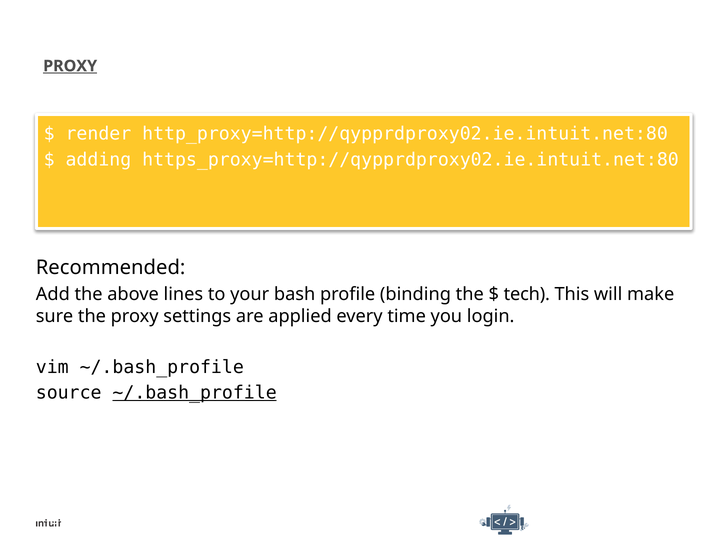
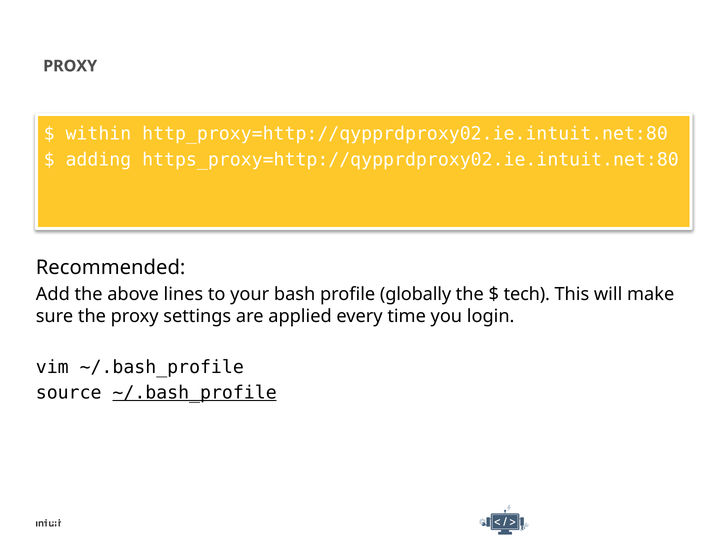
PROXY at (70, 66) underline: present -> none
render: render -> within
binding: binding -> globally
